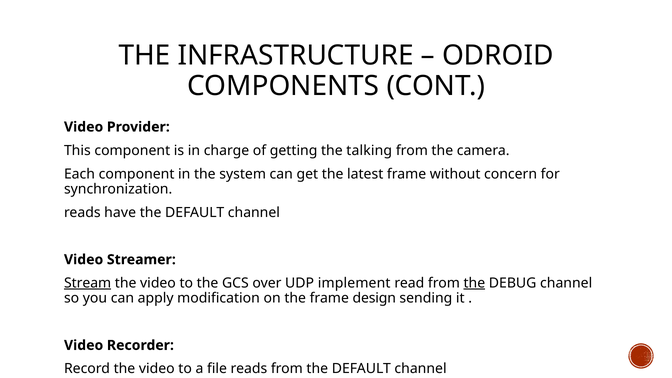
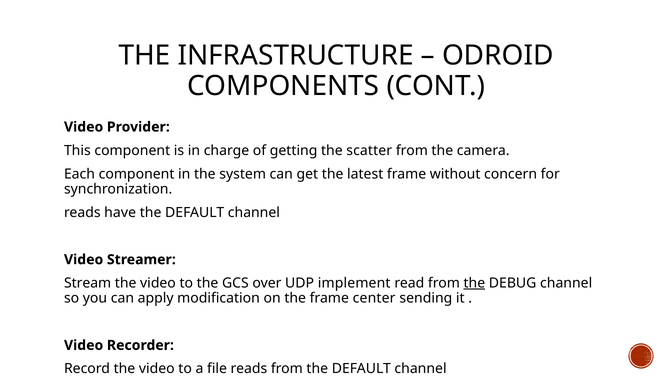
talking: talking -> scatter
Stream underline: present -> none
design: design -> center
